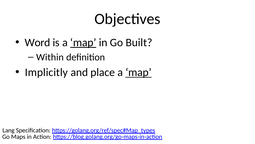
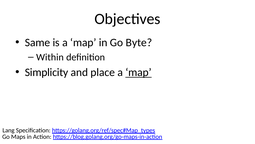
Word: Word -> Same
map at (83, 42) underline: present -> none
Built: Built -> Byte
Implicitly: Implicitly -> Simplicity
